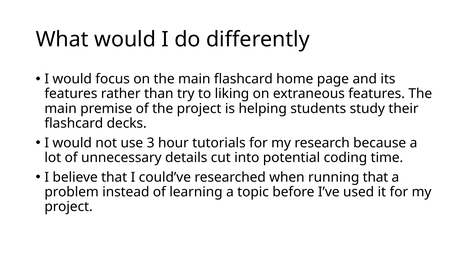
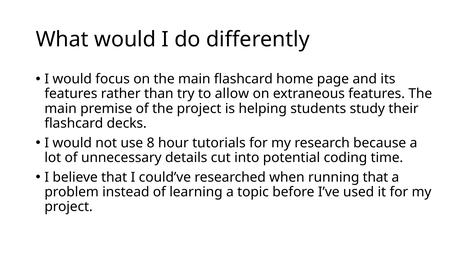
liking: liking -> allow
3: 3 -> 8
